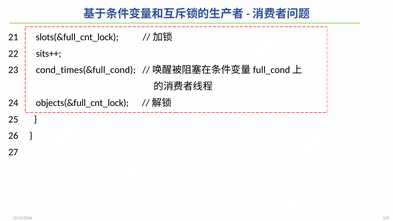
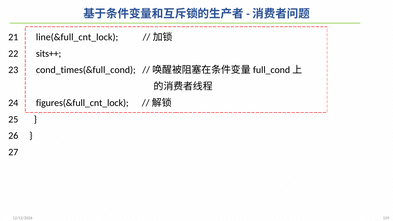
slots(&full_cnt_lock: slots(&full_cnt_lock -> line(&full_cnt_lock
objects(&full_cnt_lock: objects(&full_cnt_lock -> figures(&full_cnt_lock
